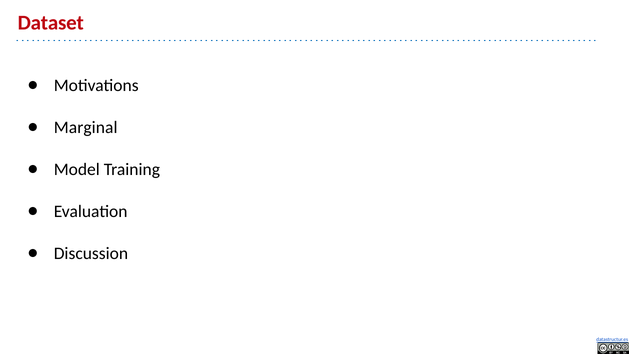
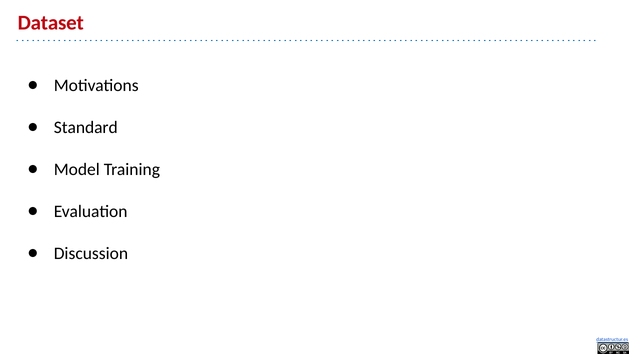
Marginal: Marginal -> Standard
